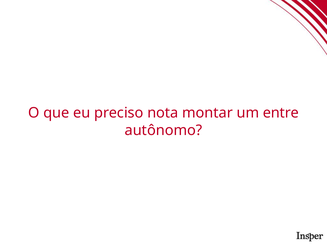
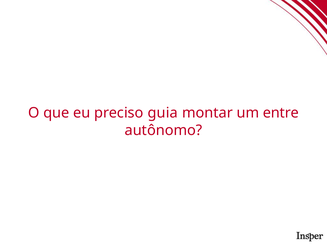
nota: nota -> guia
